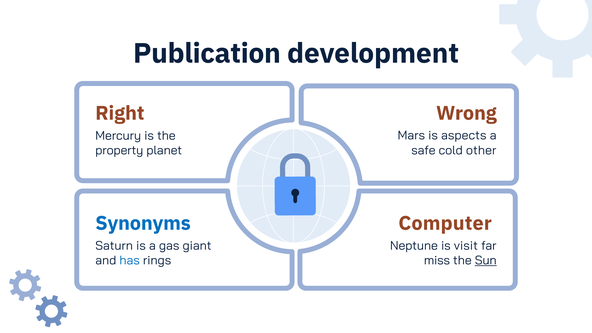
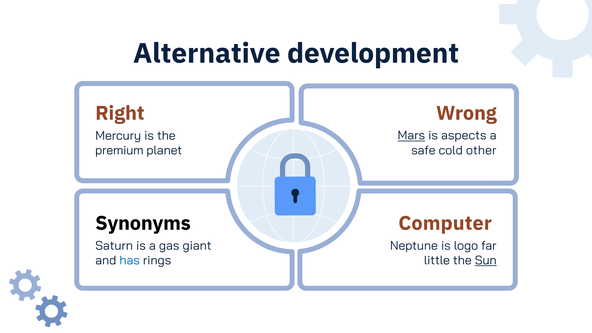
Publication: Publication -> Alternative
Mars underline: none -> present
property: property -> premium
Synonyms colour: blue -> black
visit: visit -> logo
miss: miss -> little
